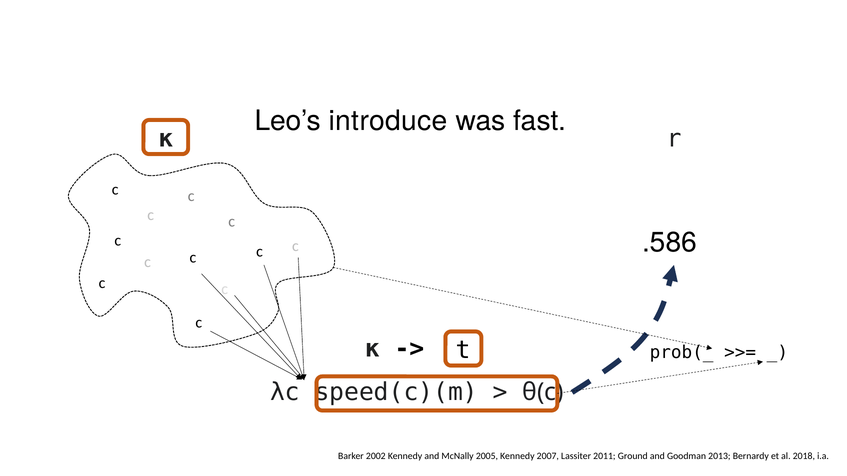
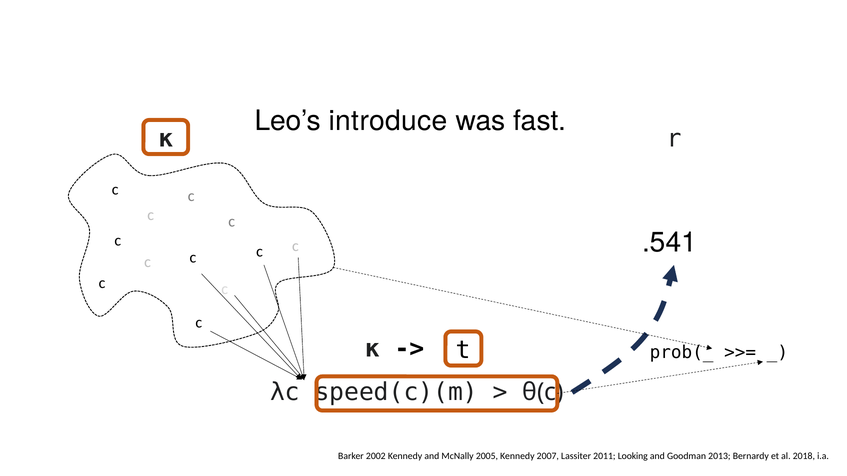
.586: .586 -> .541
Ground: Ground -> Looking
